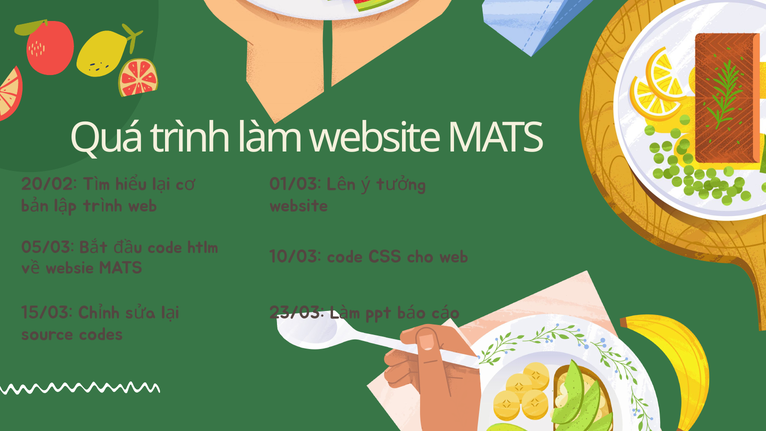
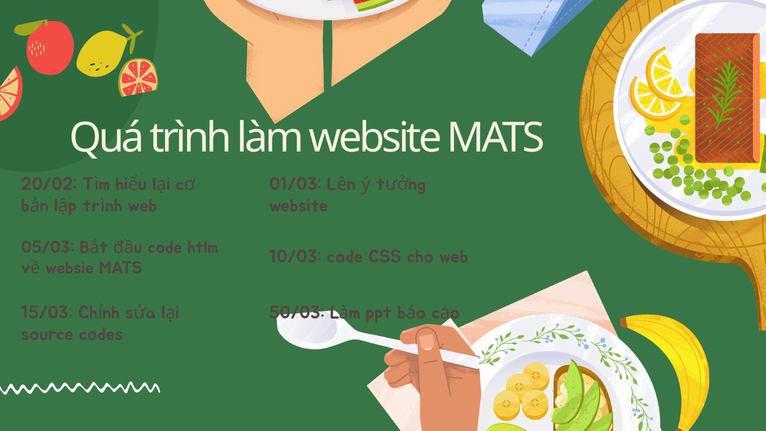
23/03: 23/03 -> 50/03
